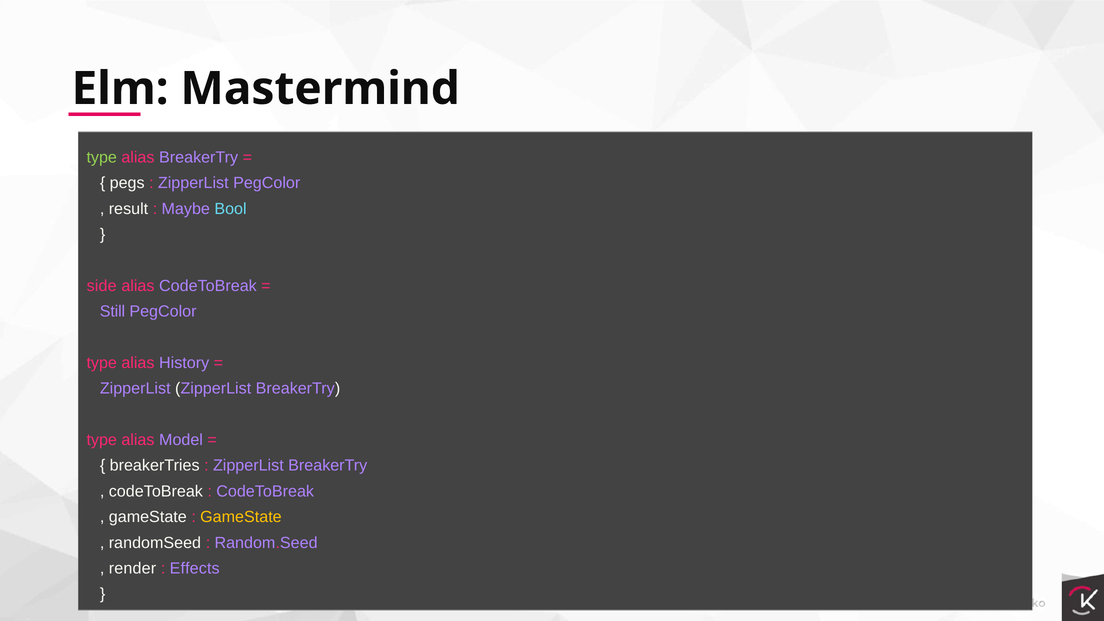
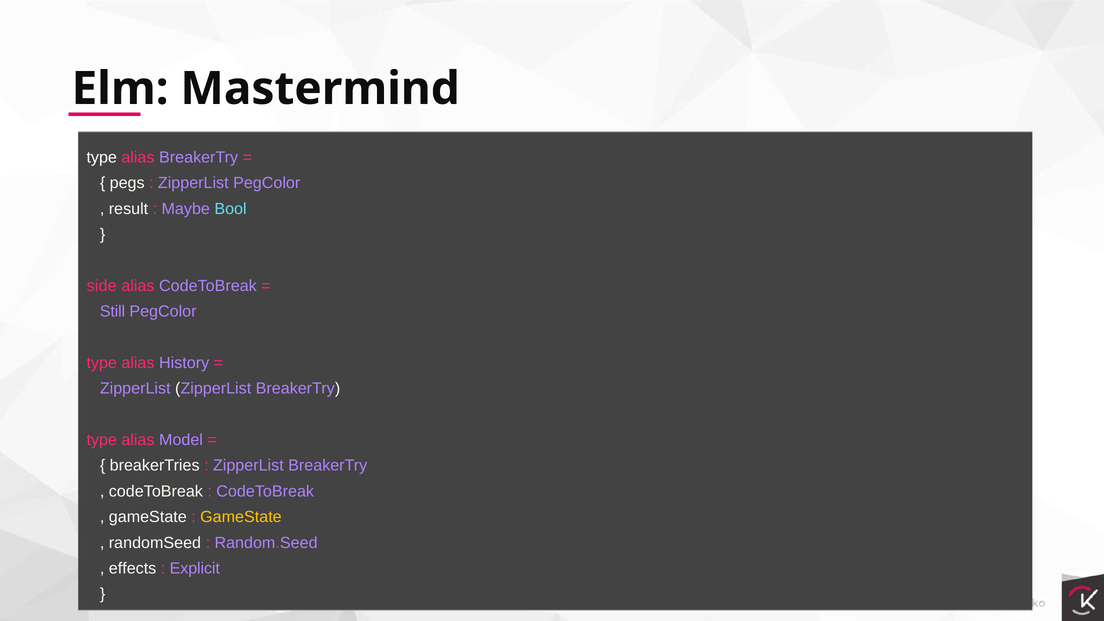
type at (102, 157) colour: light green -> white
render: render -> effects
Effects: Effects -> Explicit
